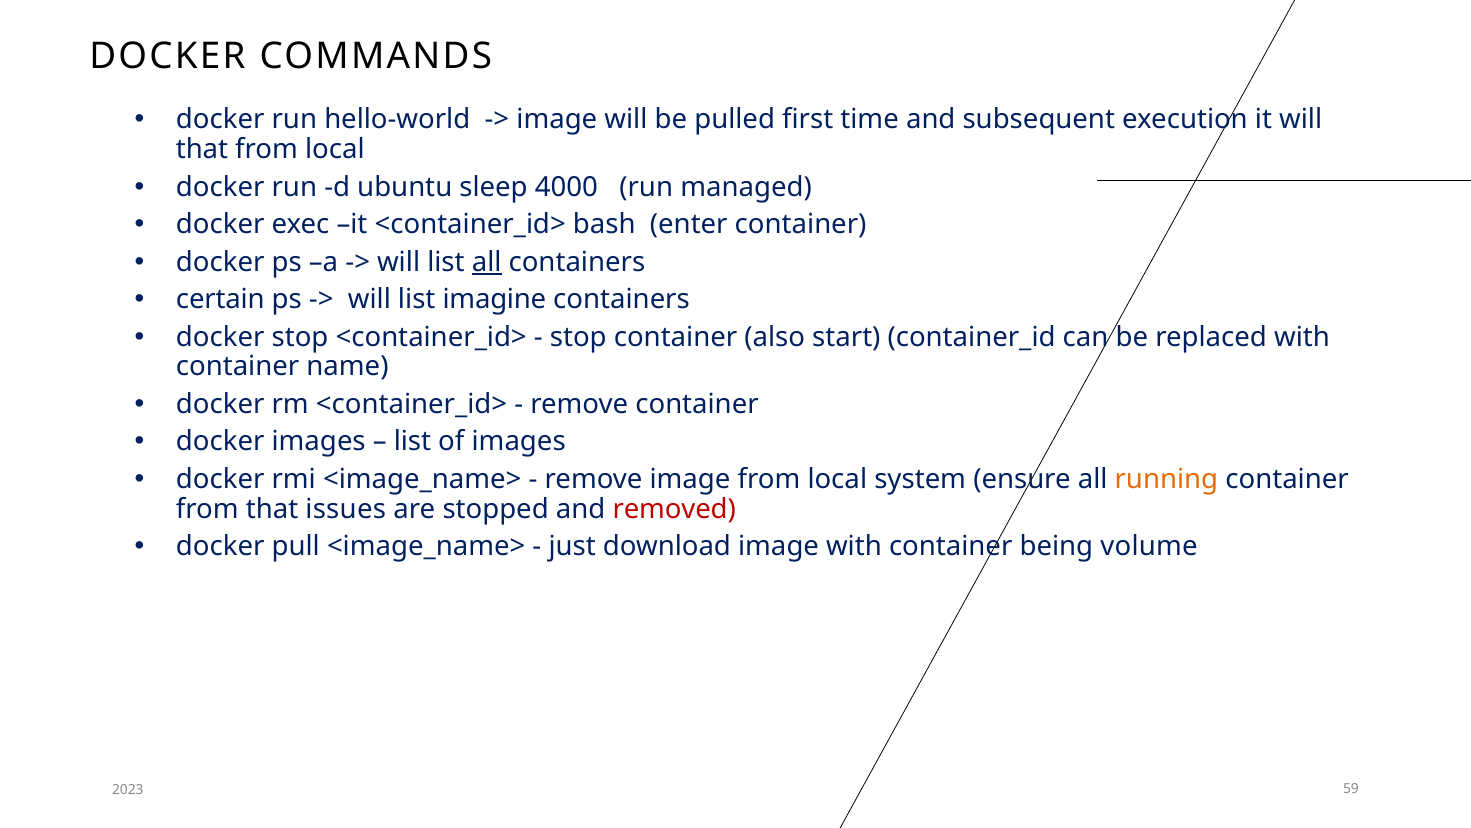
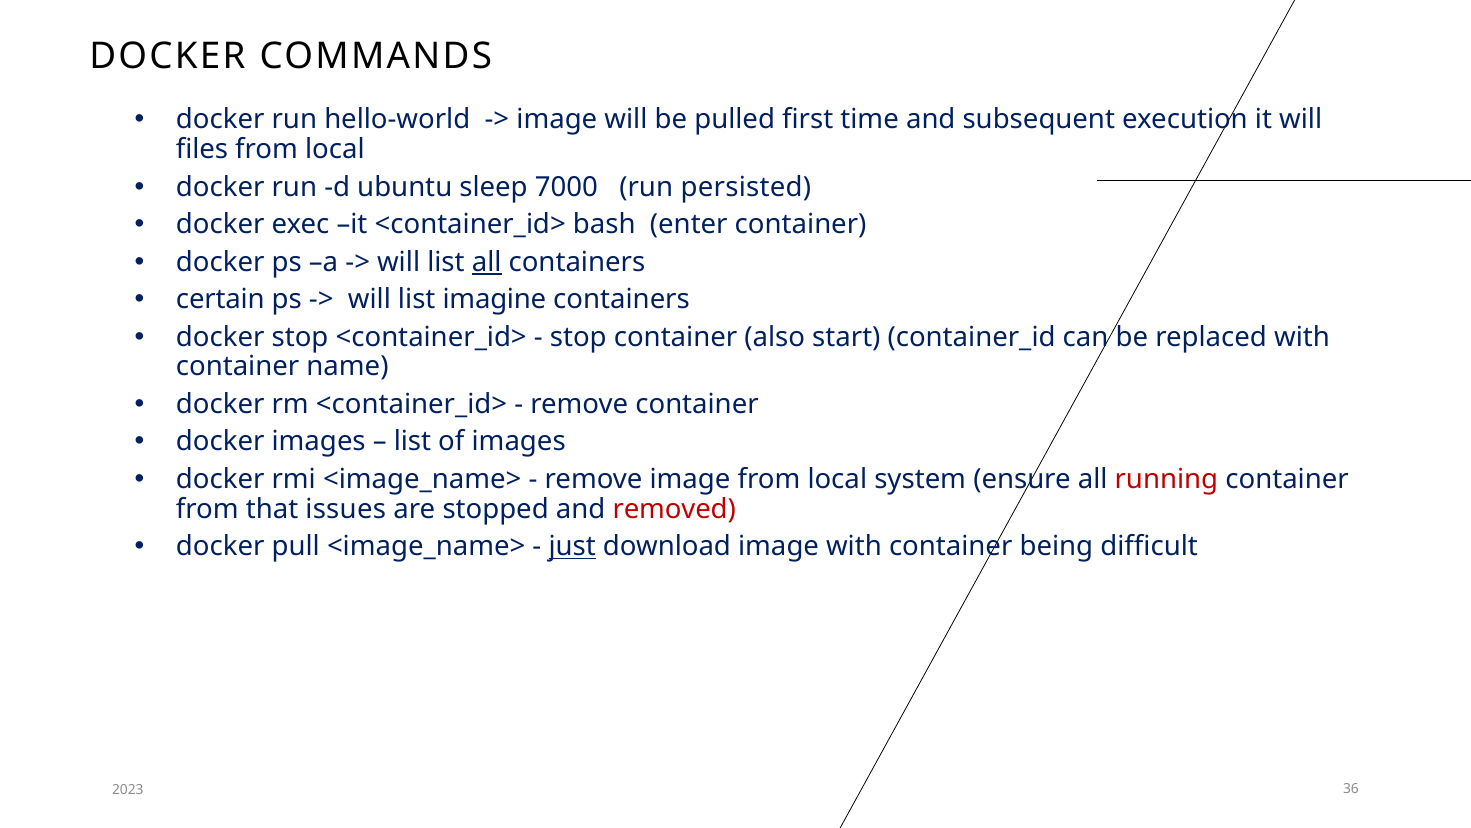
that at (202, 150): that -> files
4000: 4000 -> 7000
managed: managed -> persisted
running colour: orange -> red
just underline: none -> present
volume: volume -> difficult
59: 59 -> 36
